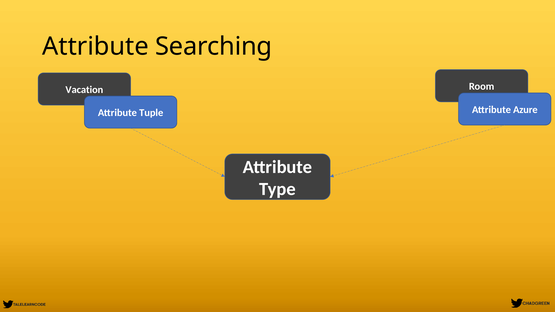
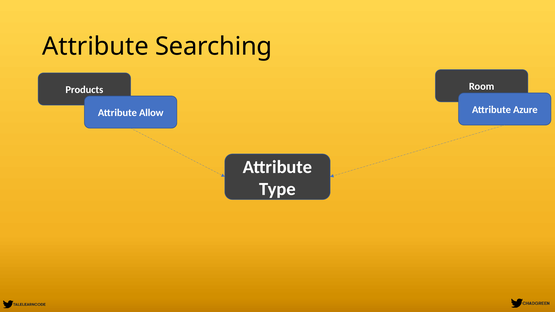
Vacation: Vacation -> Products
Tuple: Tuple -> Allow
